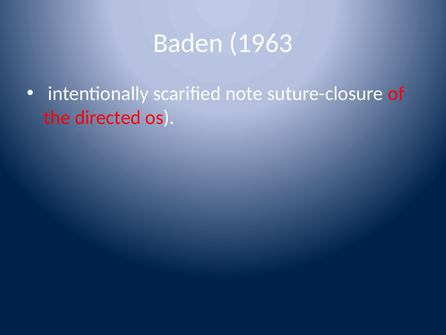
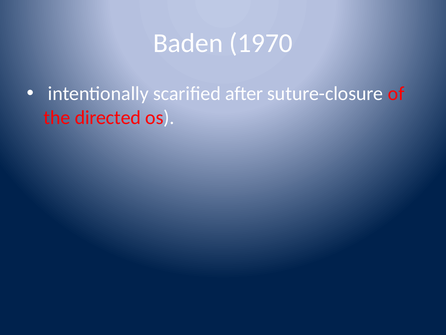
1963: 1963 -> 1970
note: note -> after
